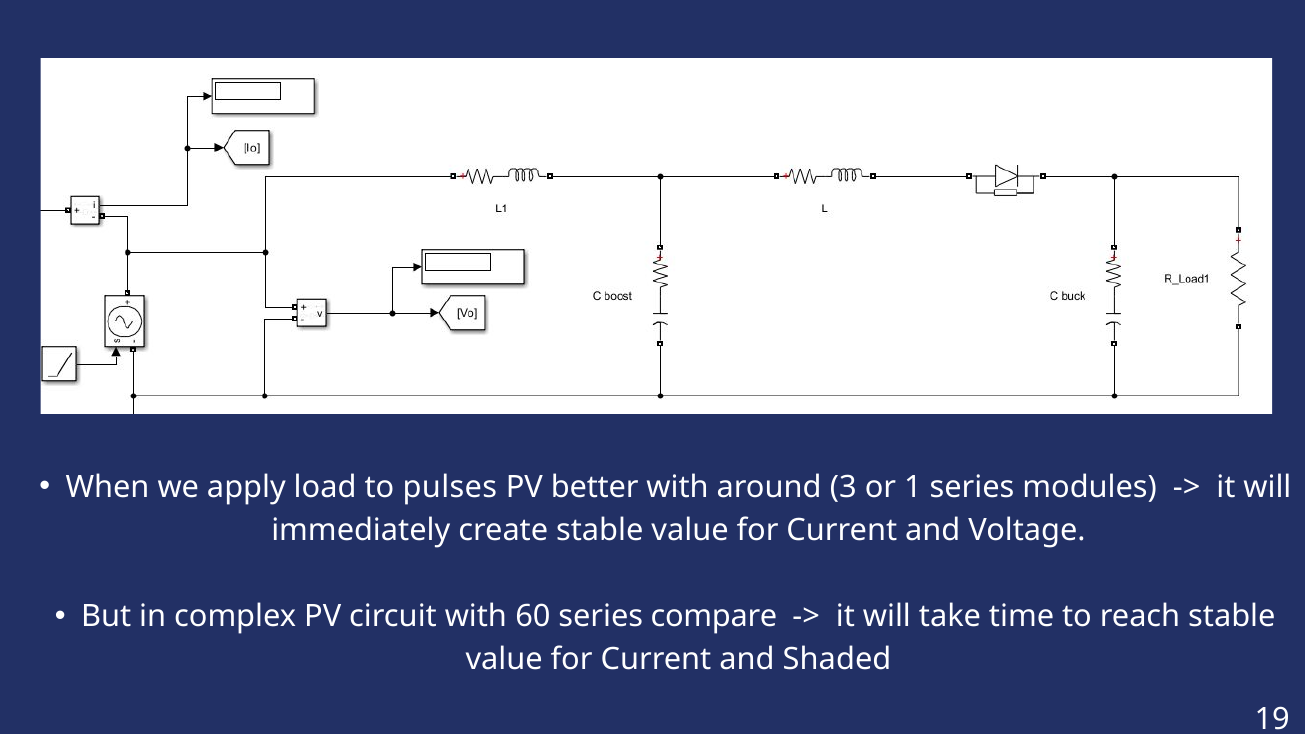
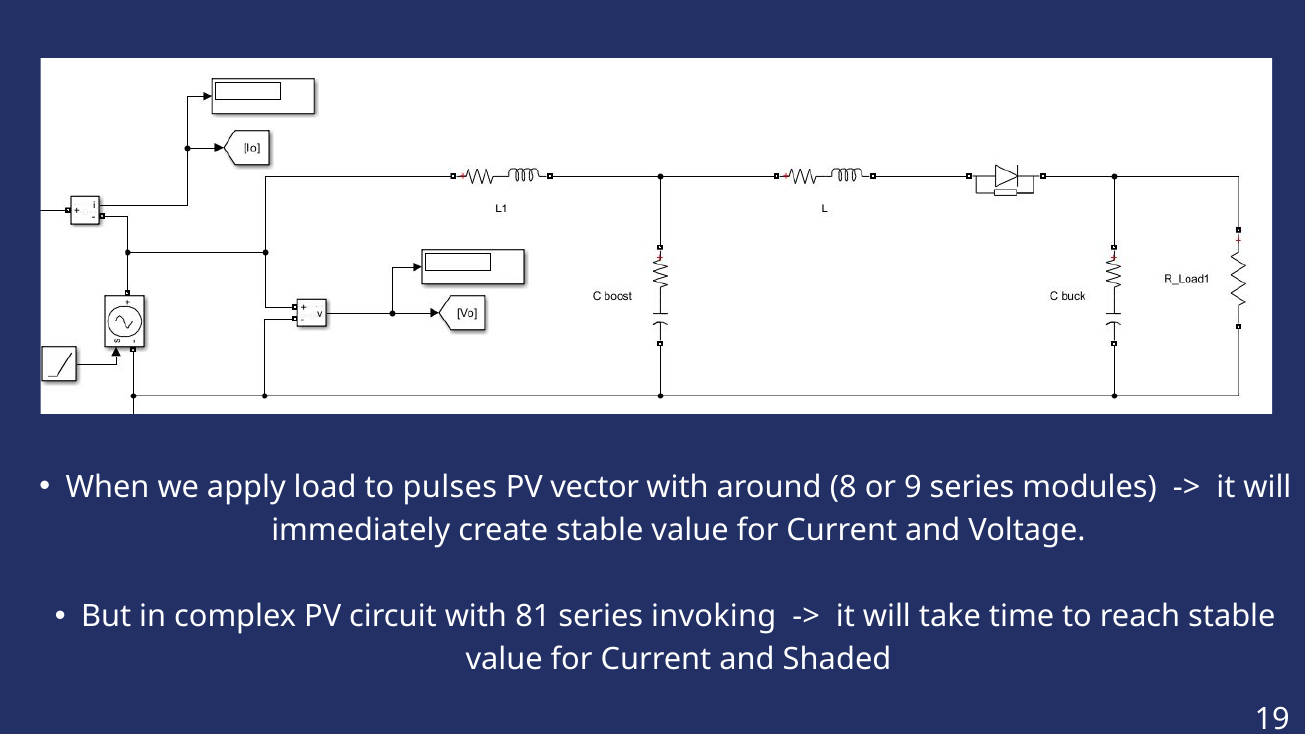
better: better -> vector
3: 3 -> 8
1: 1 -> 9
60: 60 -> 81
compare: compare -> invoking
